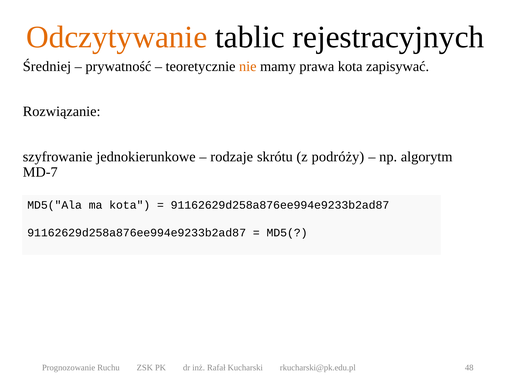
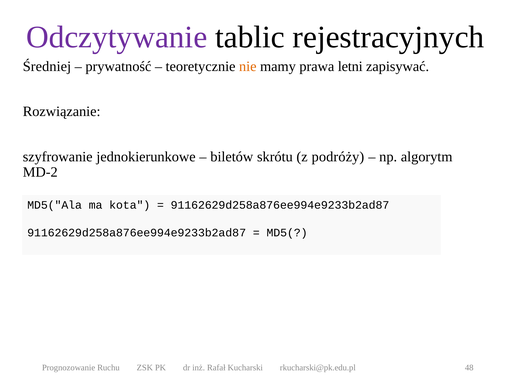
Odczytywanie colour: orange -> purple
prawa kota: kota -> letni
rodzaje: rodzaje -> biletów
MD-7: MD-7 -> MD-2
